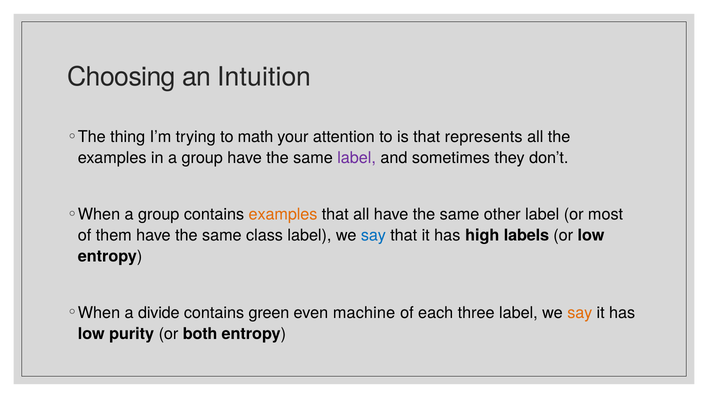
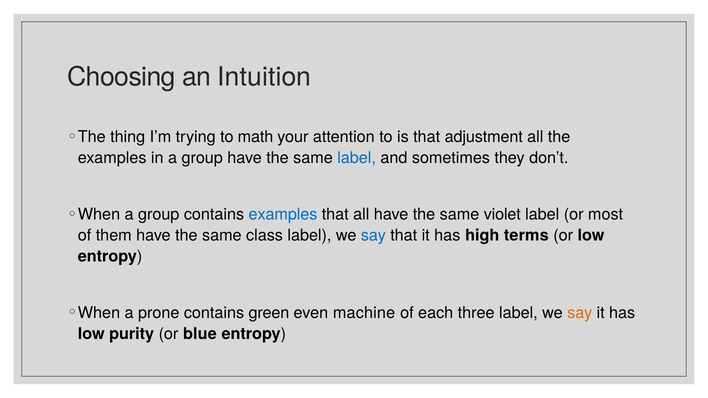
represents: represents -> adjustment
label at (357, 158) colour: purple -> blue
examples at (283, 215) colour: orange -> blue
other: other -> violet
labels: labels -> terms
divide: divide -> prone
both: both -> blue
